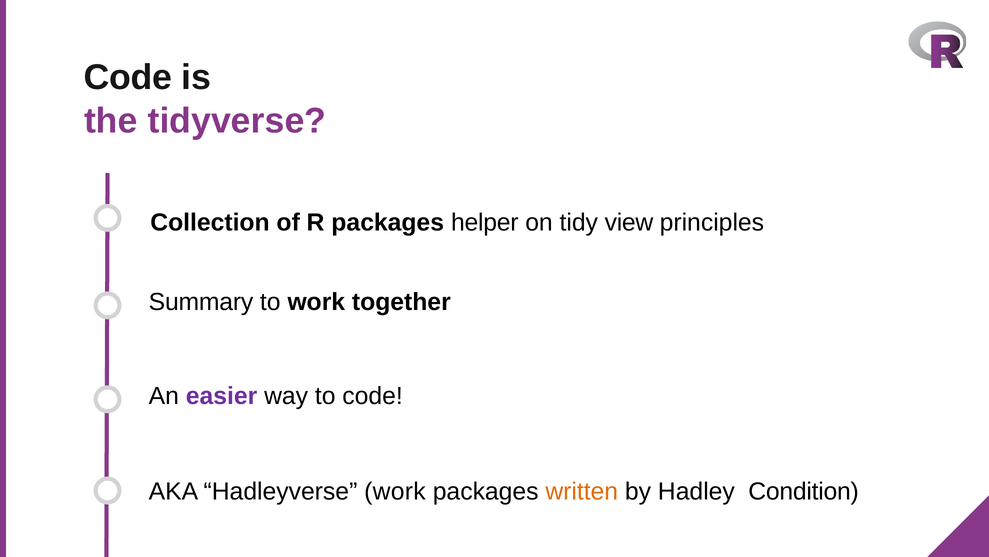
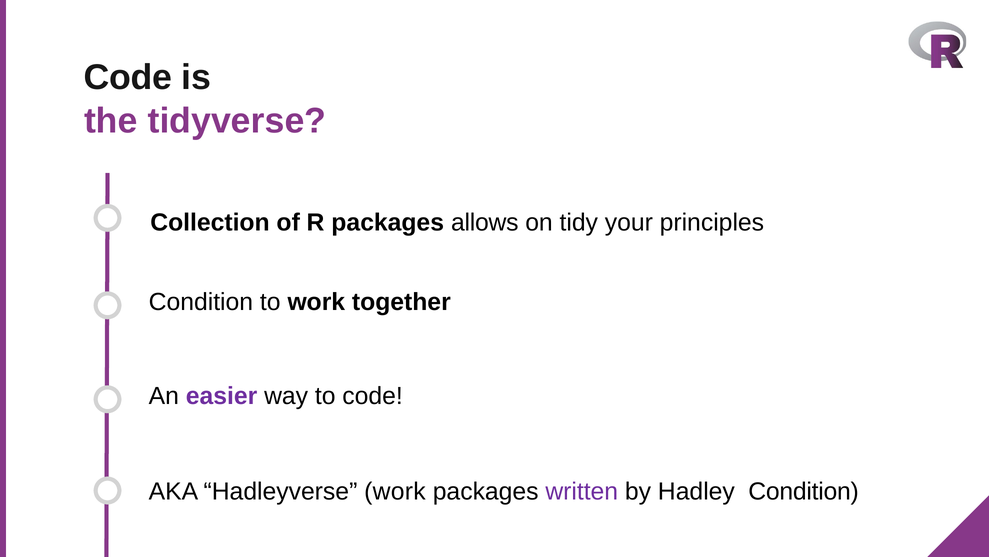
helper: helper -> allows
view: view -> your
Summary at (201, 302): Summary -> Condition
written colour: orange -> purple
